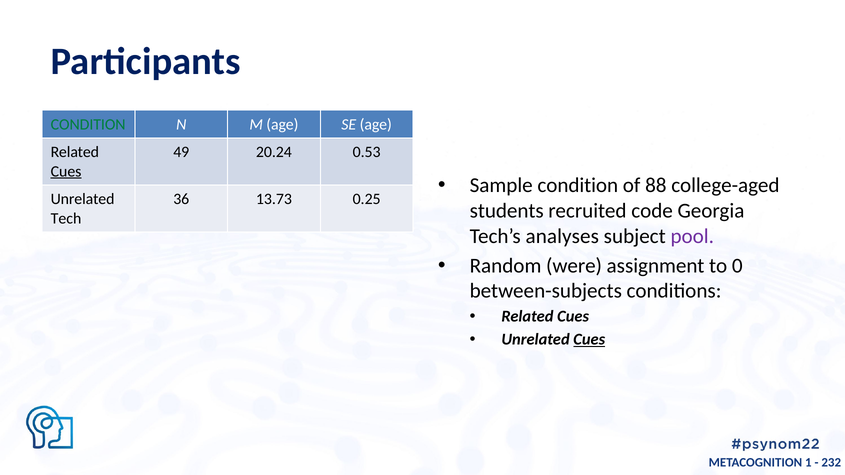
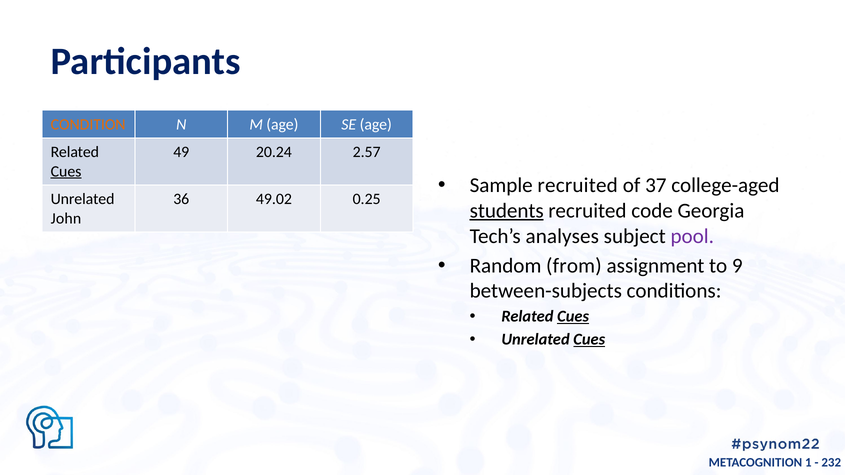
CONDITION at (88, 124) colour: green -> orange
0.53: 0.53 -> 2.57
Sample condition: condition -> recruited
88: 88 -> 37
13.73: 13.73 -> 49.02
students underline: none -> present
Tech: Tech -> John
were: were -> from
0: 0 -> 9
Cues at (573, 317) underline: none -> present
